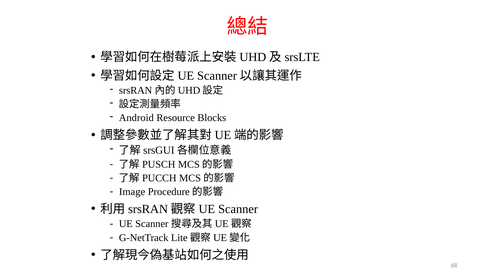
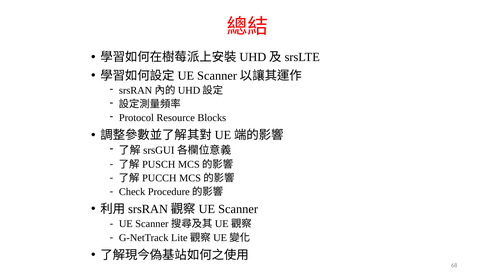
Android: Android -> Protocol
Image: Image -> Check
